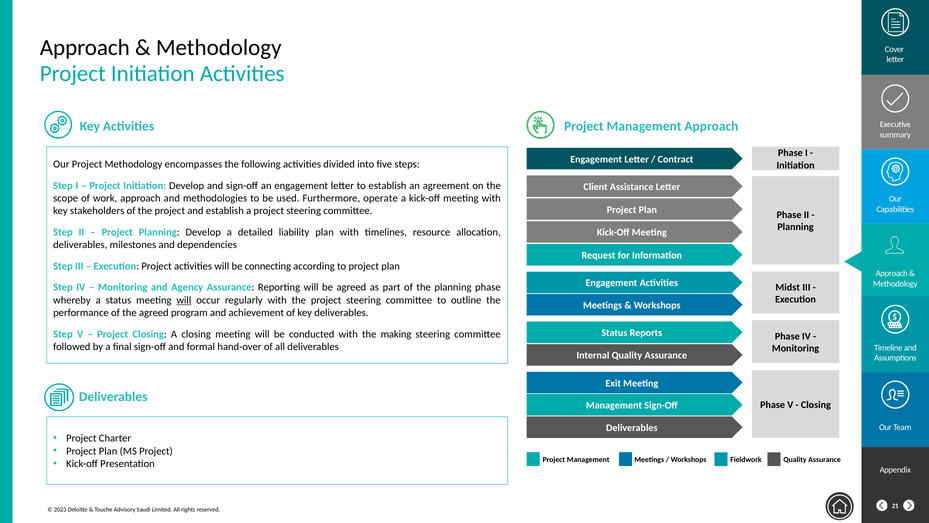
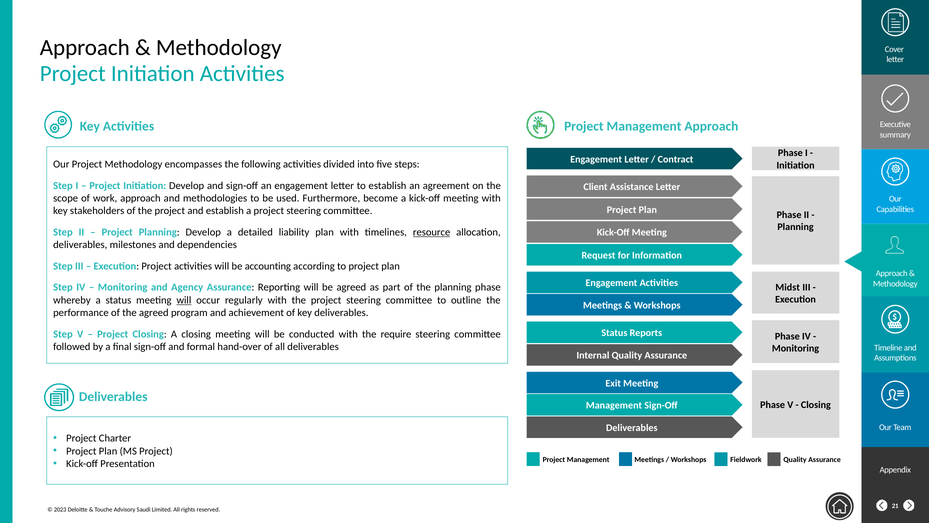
operate: operate -> become
resource underline: none -> present
connecting: connecting -> accounting
making: making -> require
